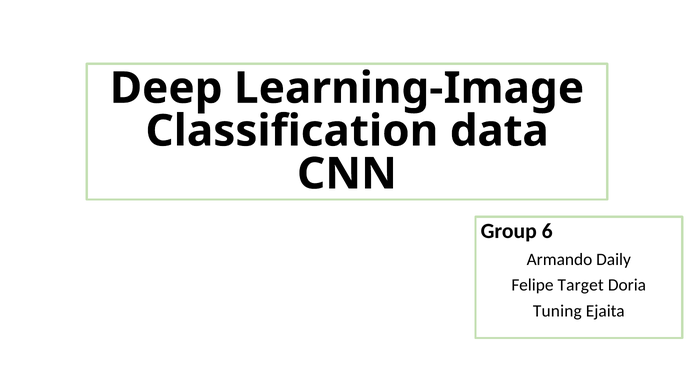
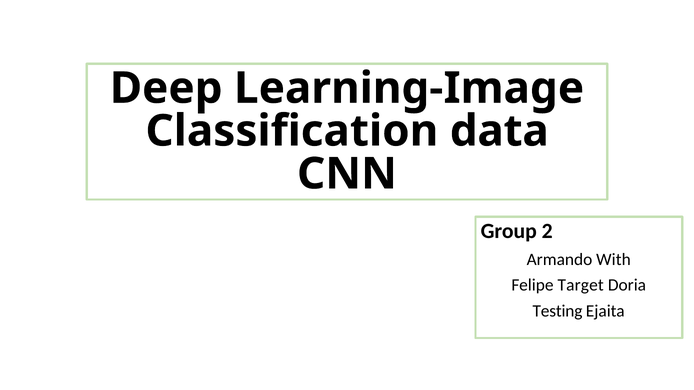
6: 6 -> 2
Daily: Daily -> With
Tuning: Tuning -> Testing
